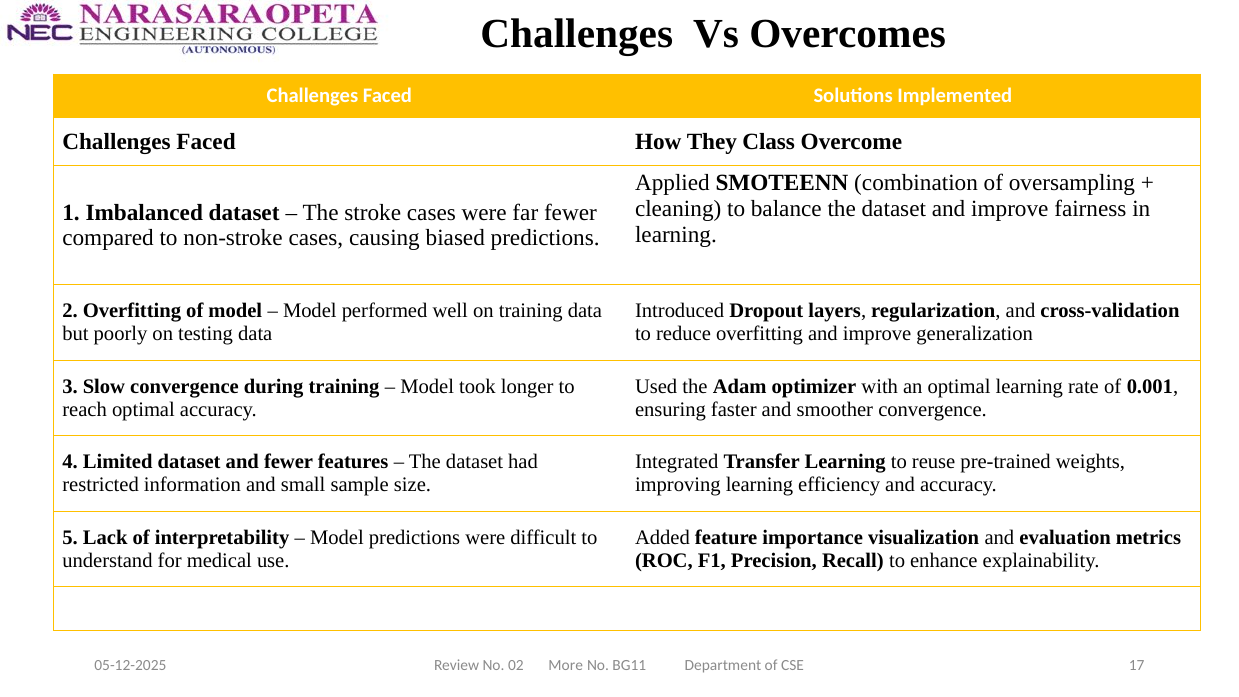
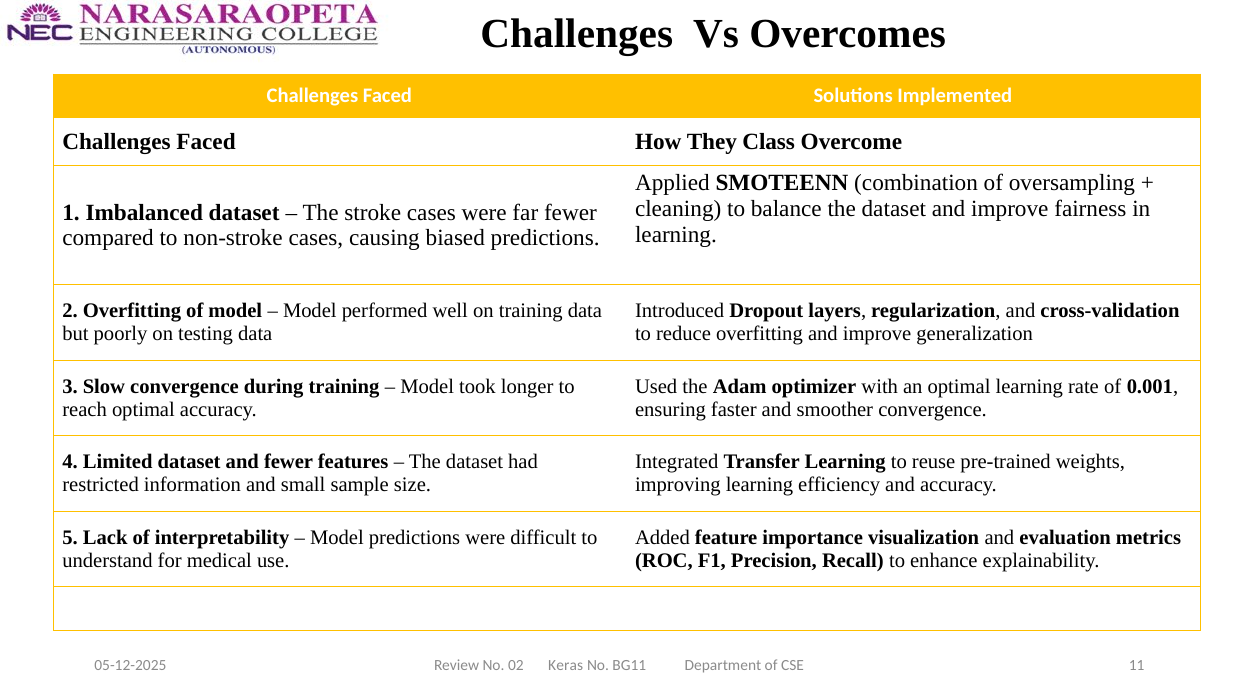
More: More -> Keras
17: 17 -> 11
